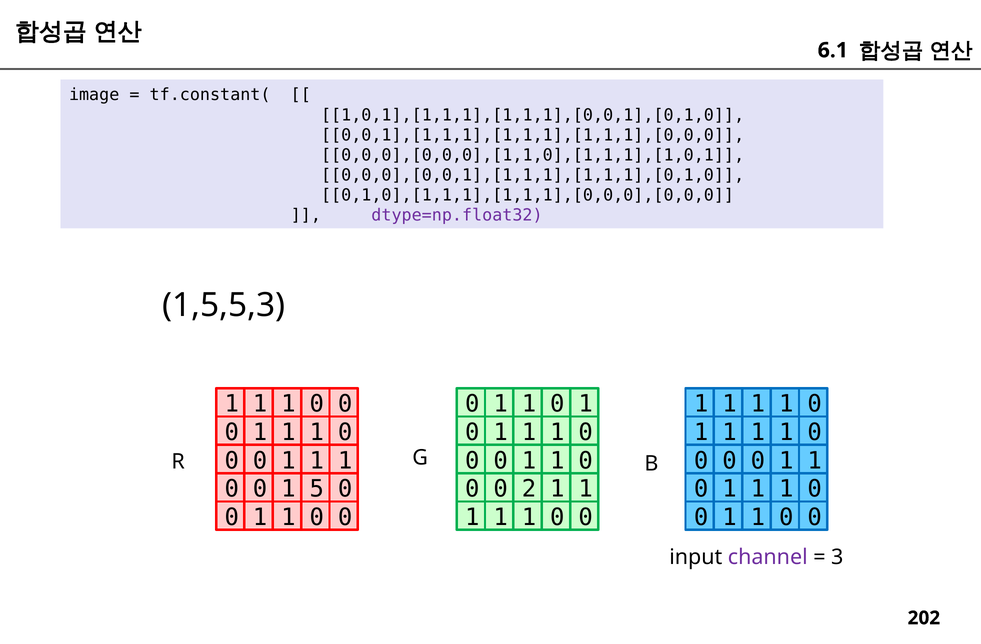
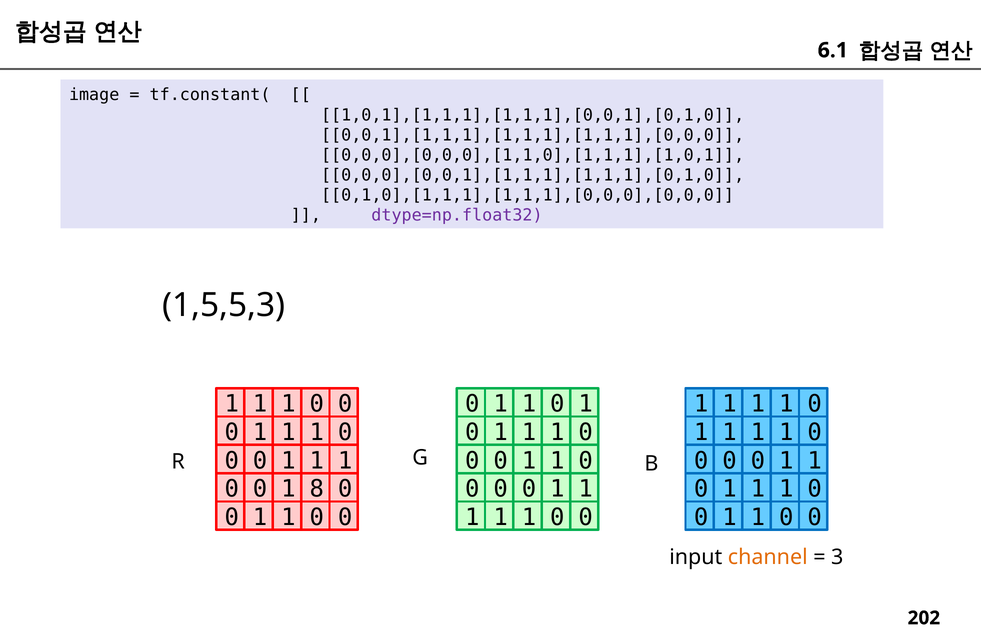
5: 5 -> 8
2 at (529, 489): 2 -> 0
channel colour: purple -> orange
